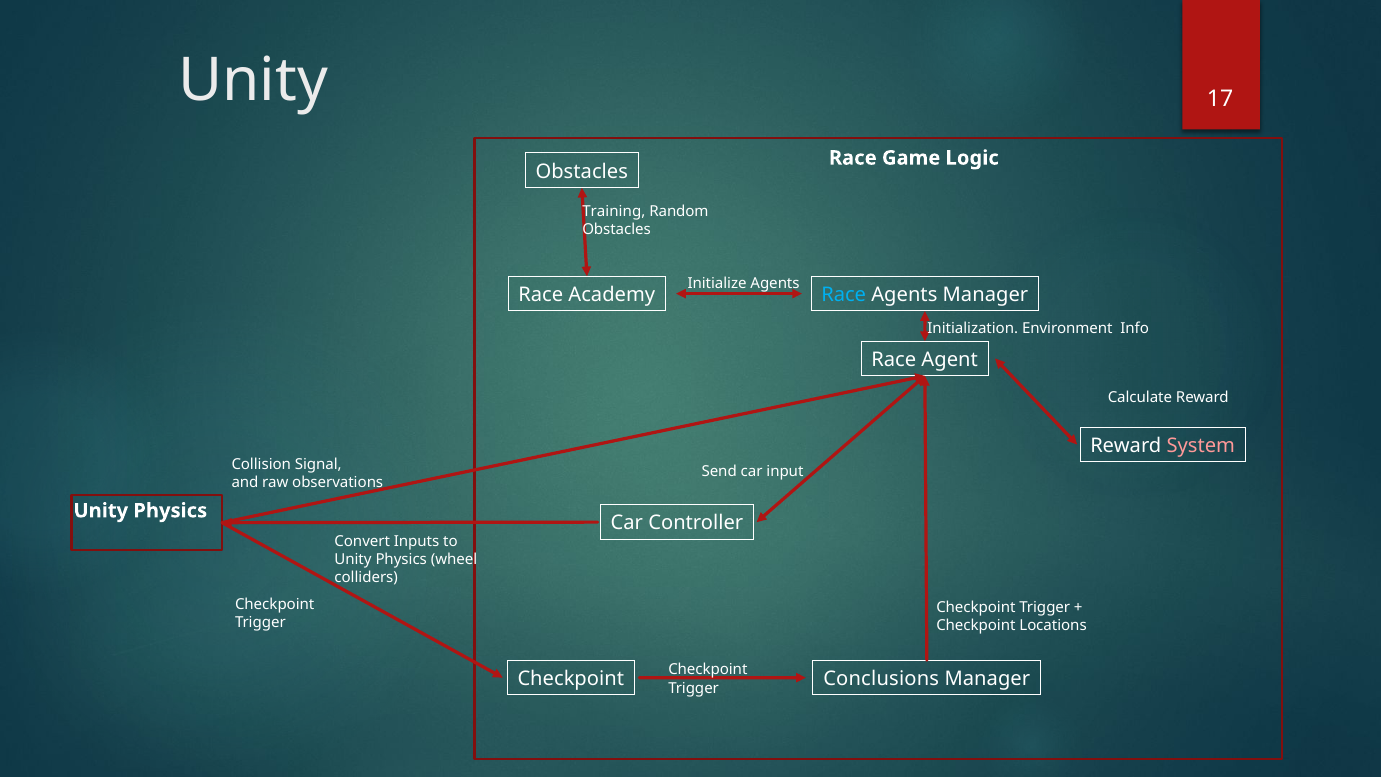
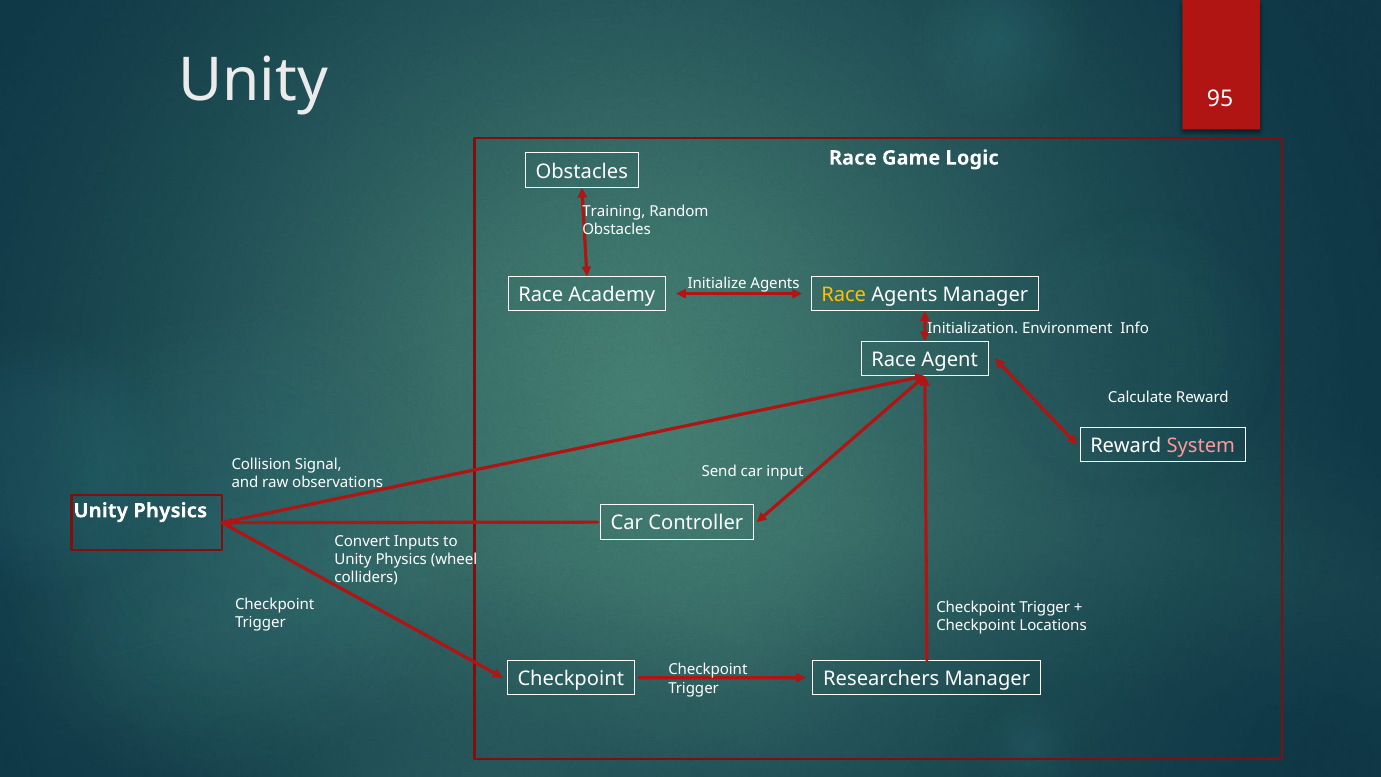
17: 17 -> 95
Race at (844, 295) colour: light blue -> yellow
Conclusions: Conclusions -> Researchers
